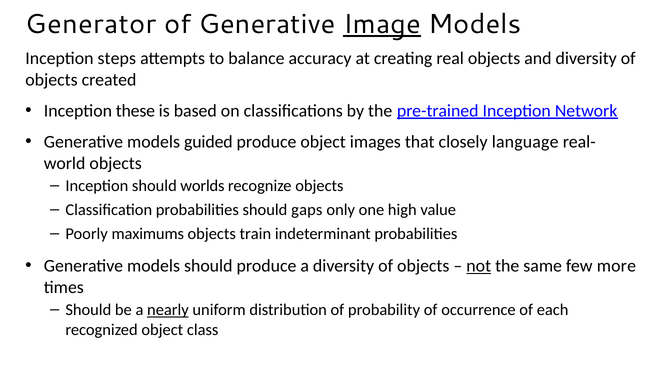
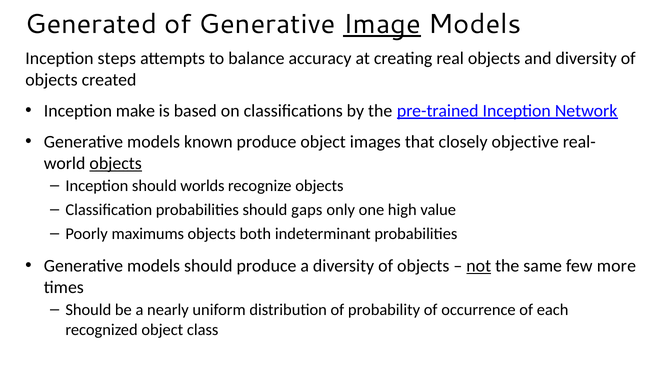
Generator: Generator -> Generated
these: these -> make
guided: guided -> known
language: language -> objective
objects at (116, 164) underline: none -> present
train: train -> both
nearly underline: present -> none
